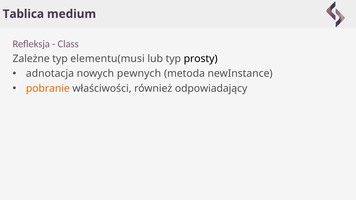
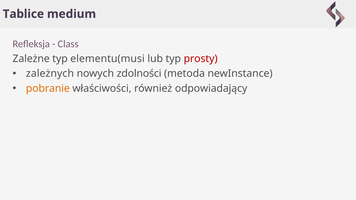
Tablica: Tablica -> Tablice
prosty colour: black -> red
adnotacja: adnotacja -> zależnych
pewnych: pewnych -> zdolności
